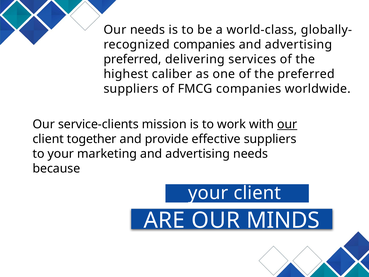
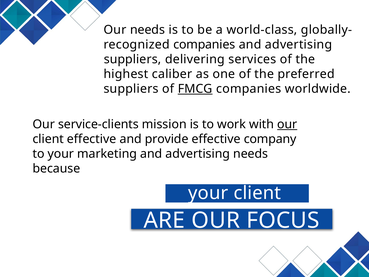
preferred at (133, 59): preferred -> suppliers
FMCG underline: none -> present
client together: together -> effective
effective suppliers: suppliers -> company
MINDS: MINDS -> FOCUS
